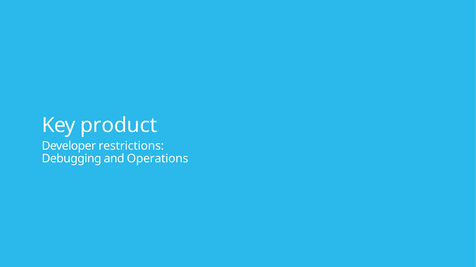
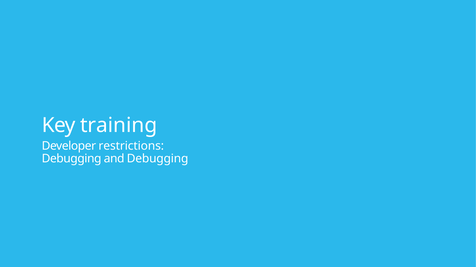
product: product -> training
and Operations: Operations -> Debugging
